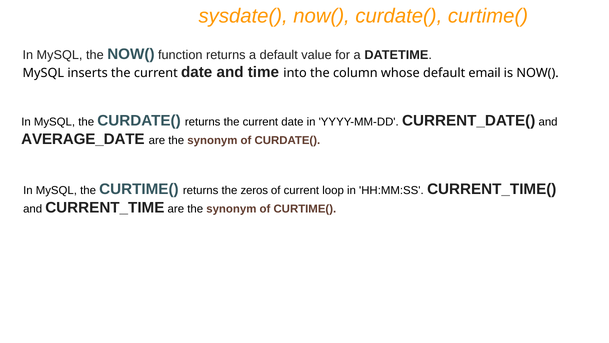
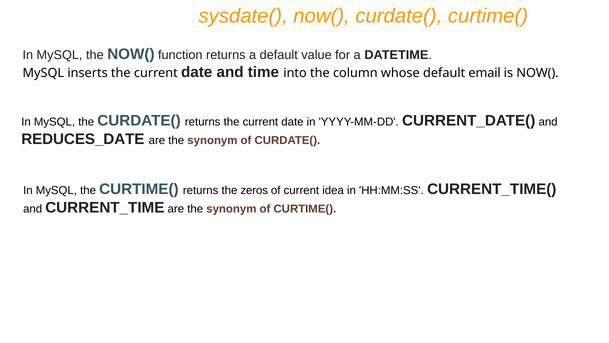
AVERAGE_DATE: AVERAGE_DATE -> REDUCES_DATE
loop: loop -> idea
